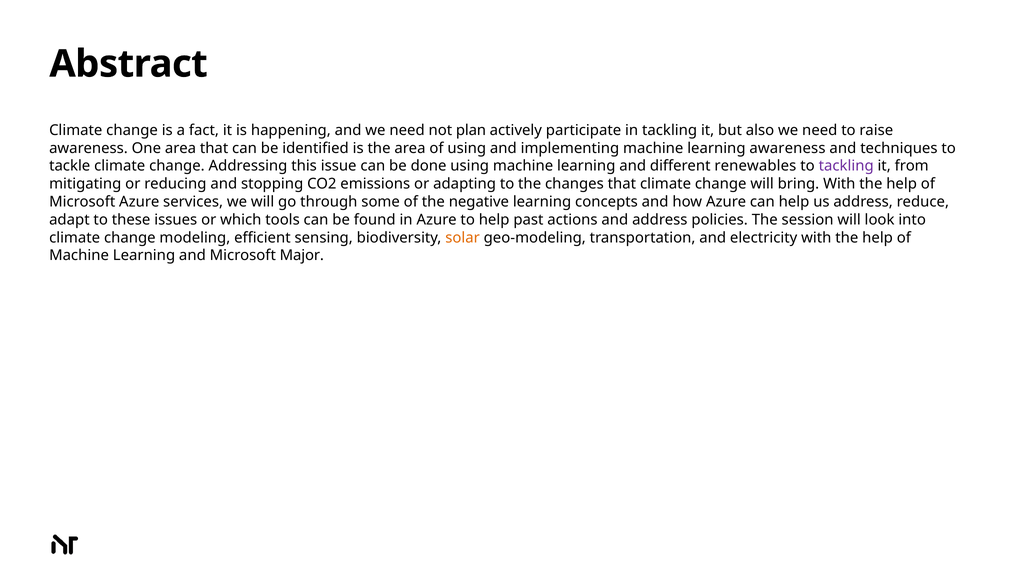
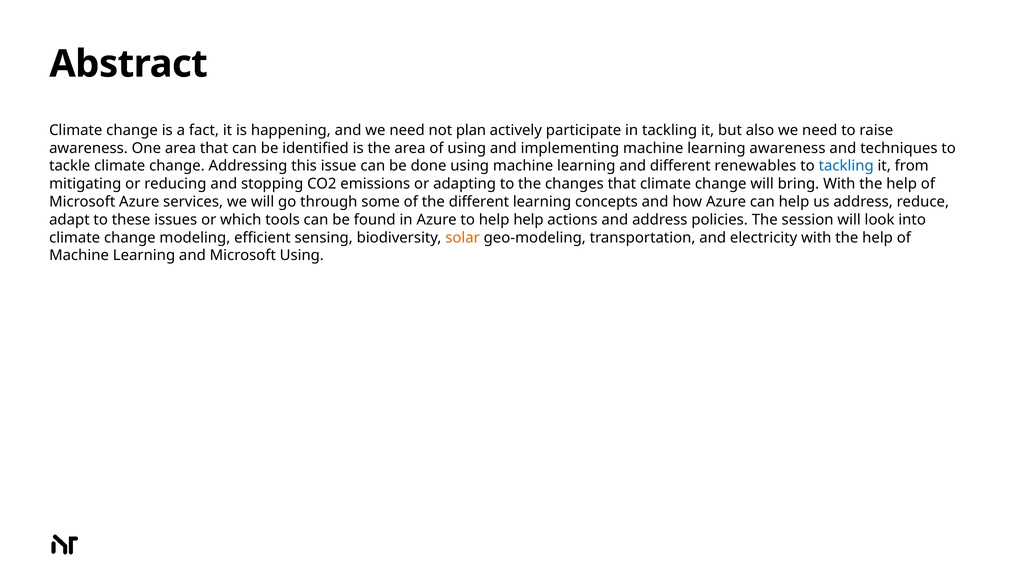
tackling at (846, 166) colour: purple -> blue
the negative: negative -> different
help past: past -> help
Microsoft Major: Major -> Using
